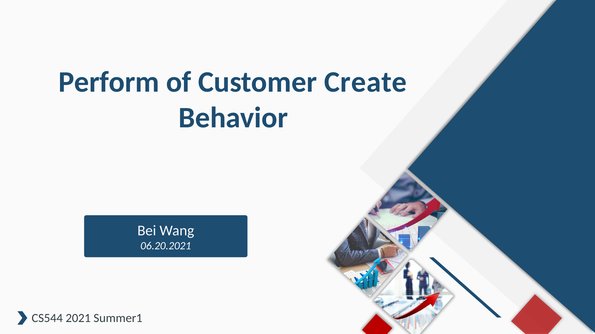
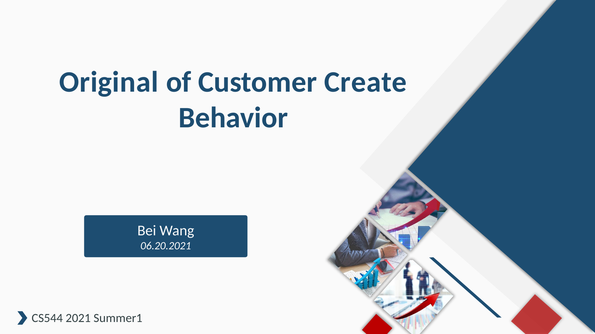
Perform: Perform -> Original
